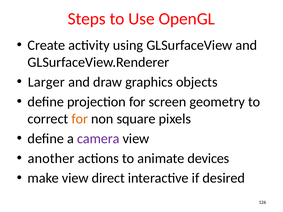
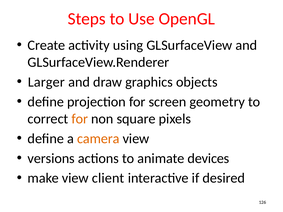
camera colour: purple -> orange
another: another -> versions
direct: direct -> client
